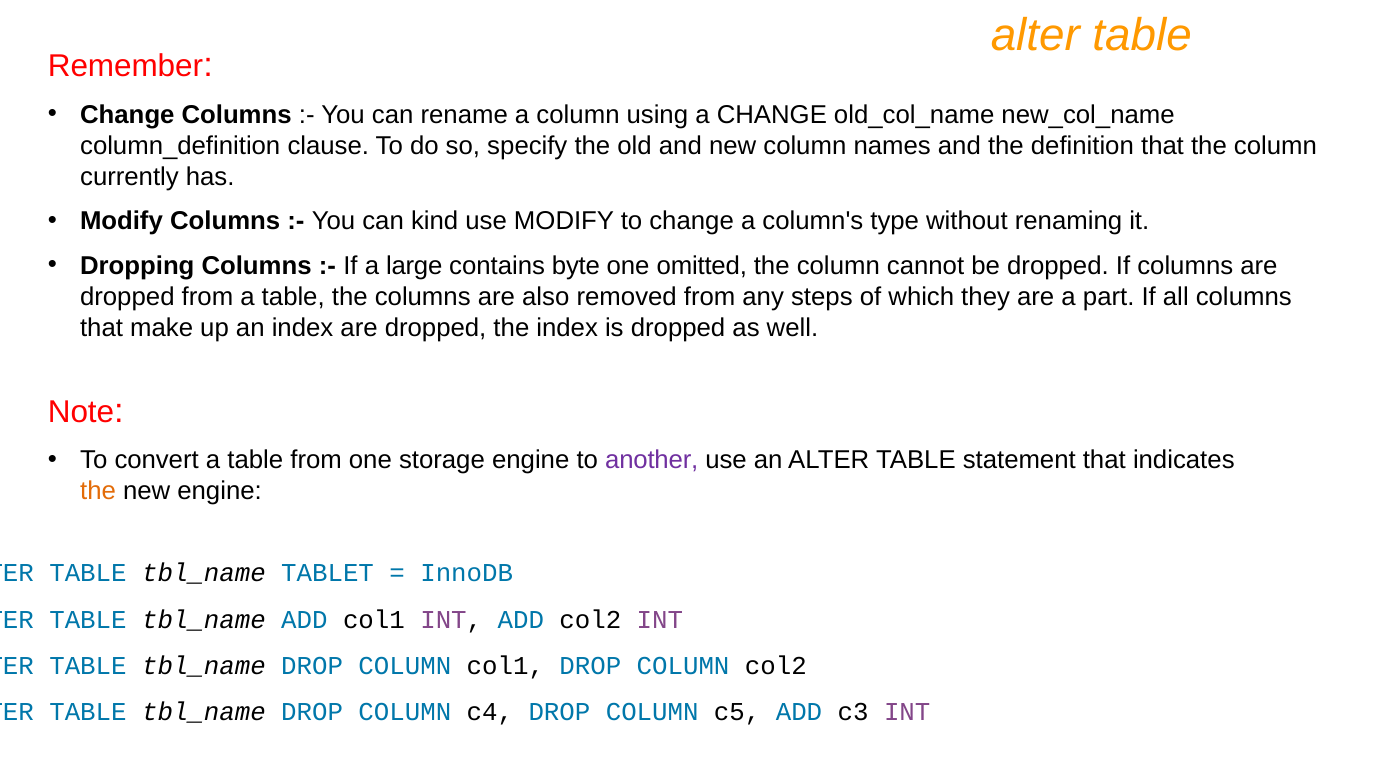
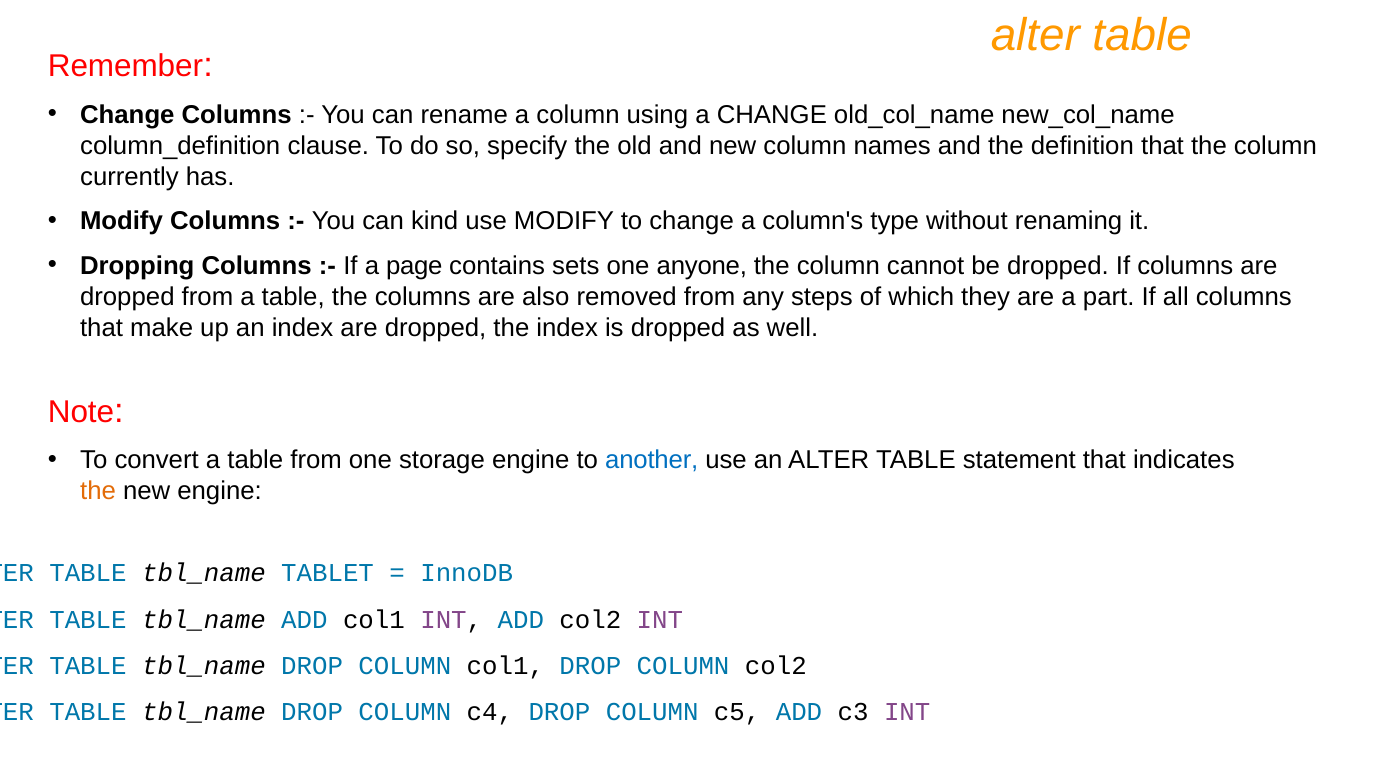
large: large -> page
byte: byte -> sets
omitted: omitted -> anyone
another colour: purple -> blue
